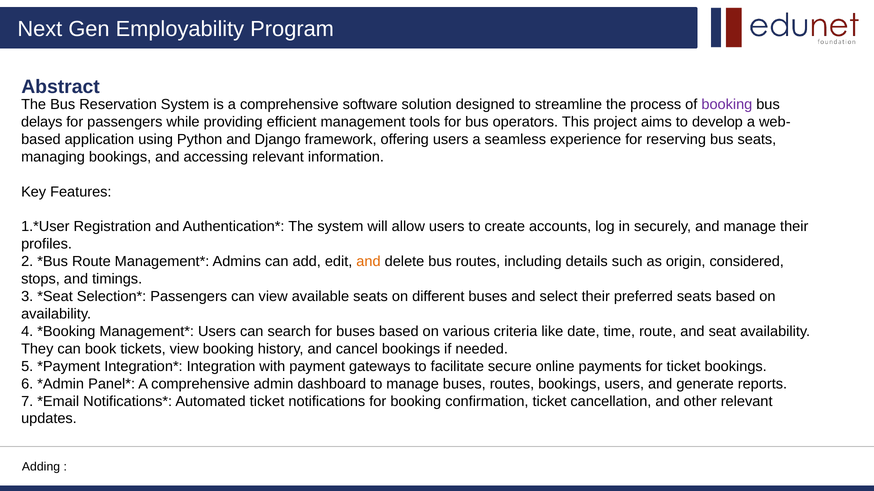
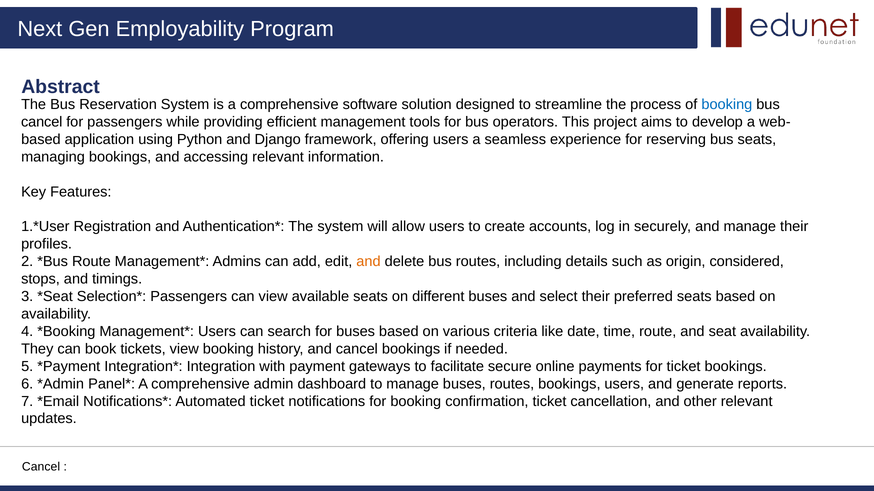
booking at (727, 105) colour: purple -> blue
delays at (42, 122): delays -> cancel
Adding at (41, 467): Adding -> Cancel
